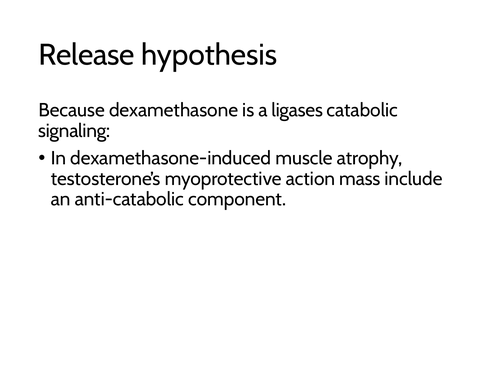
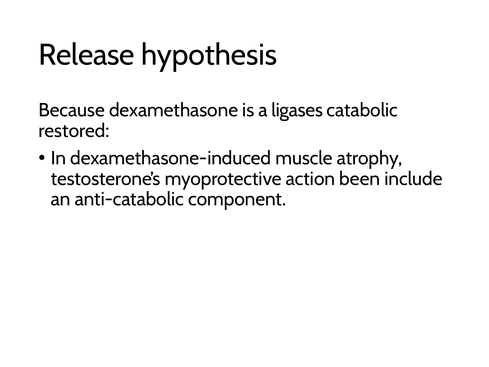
signaling: signaling -> restored
mass: mass -> been
